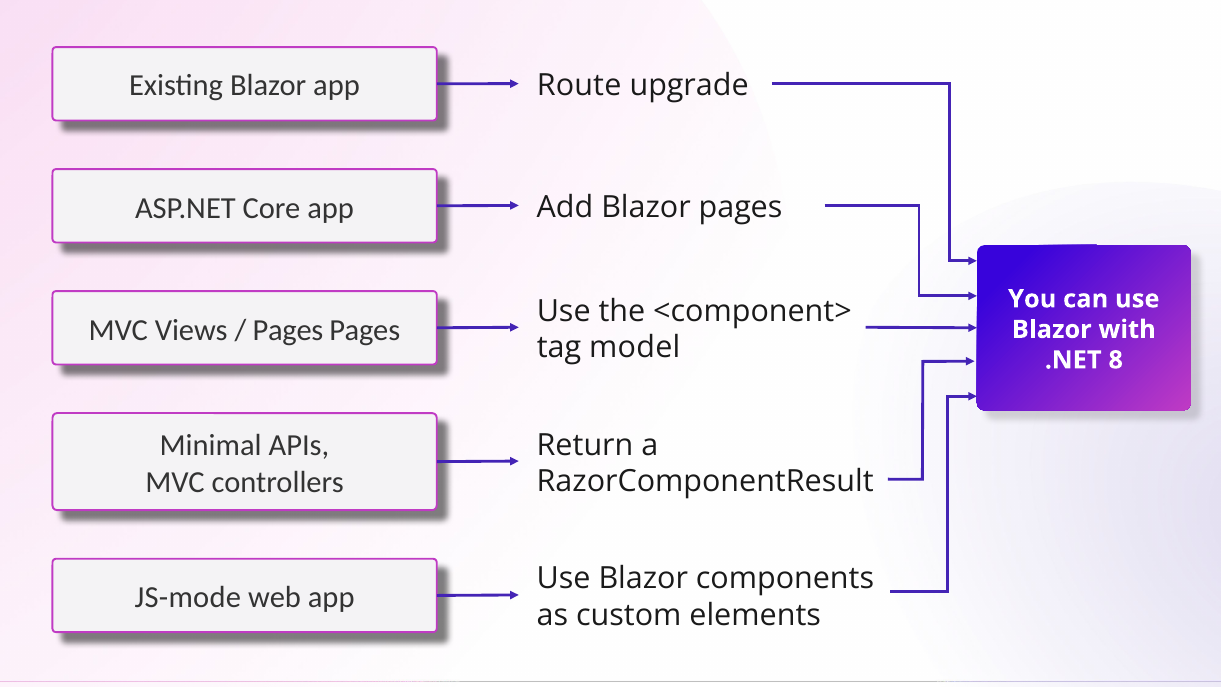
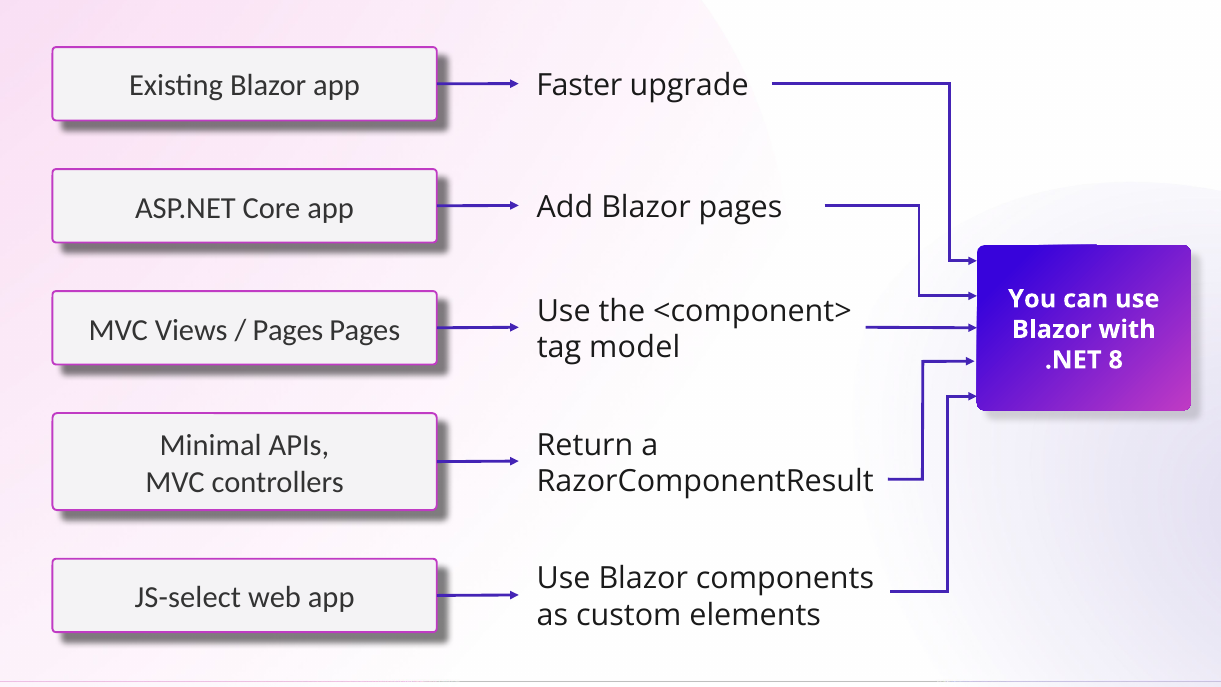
Route: Route -> Faster
JS-mode: JS-mode -> JS-select
